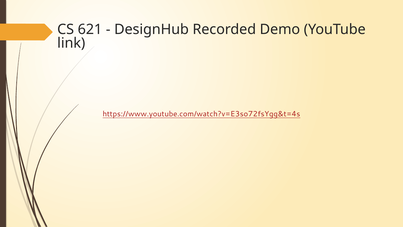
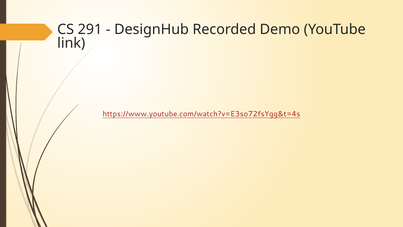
621: 621 -> 291
